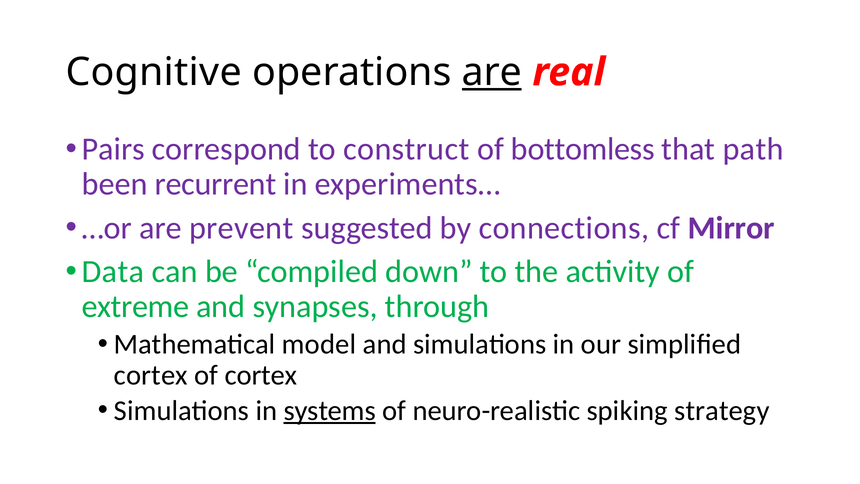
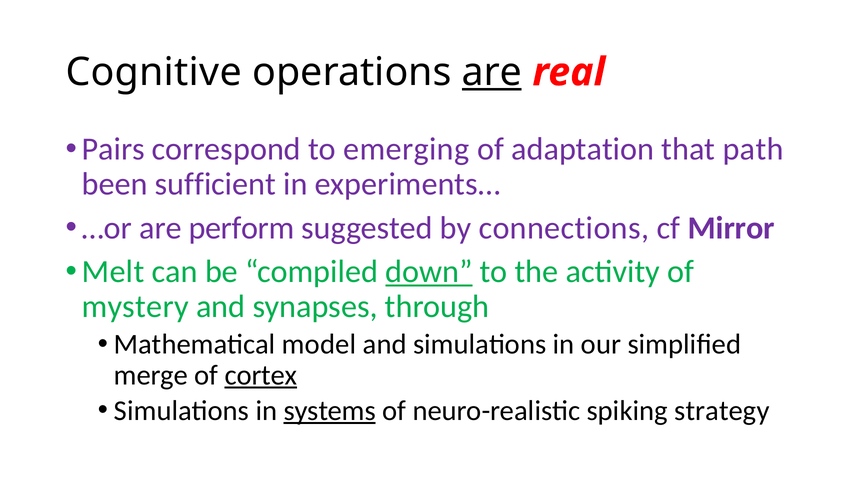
construct: construct -> emerging
bottomless: bottomless -> adaptation
recurrent: recurrent -> sufficient
prevent: prevent -> perform
Data: Data -> Melt
down underline: none -> present
extreme: extreme -> mystery
cortex at (151, 375): cortex -> merge
cortex at (261, 375) underline: none -> present
